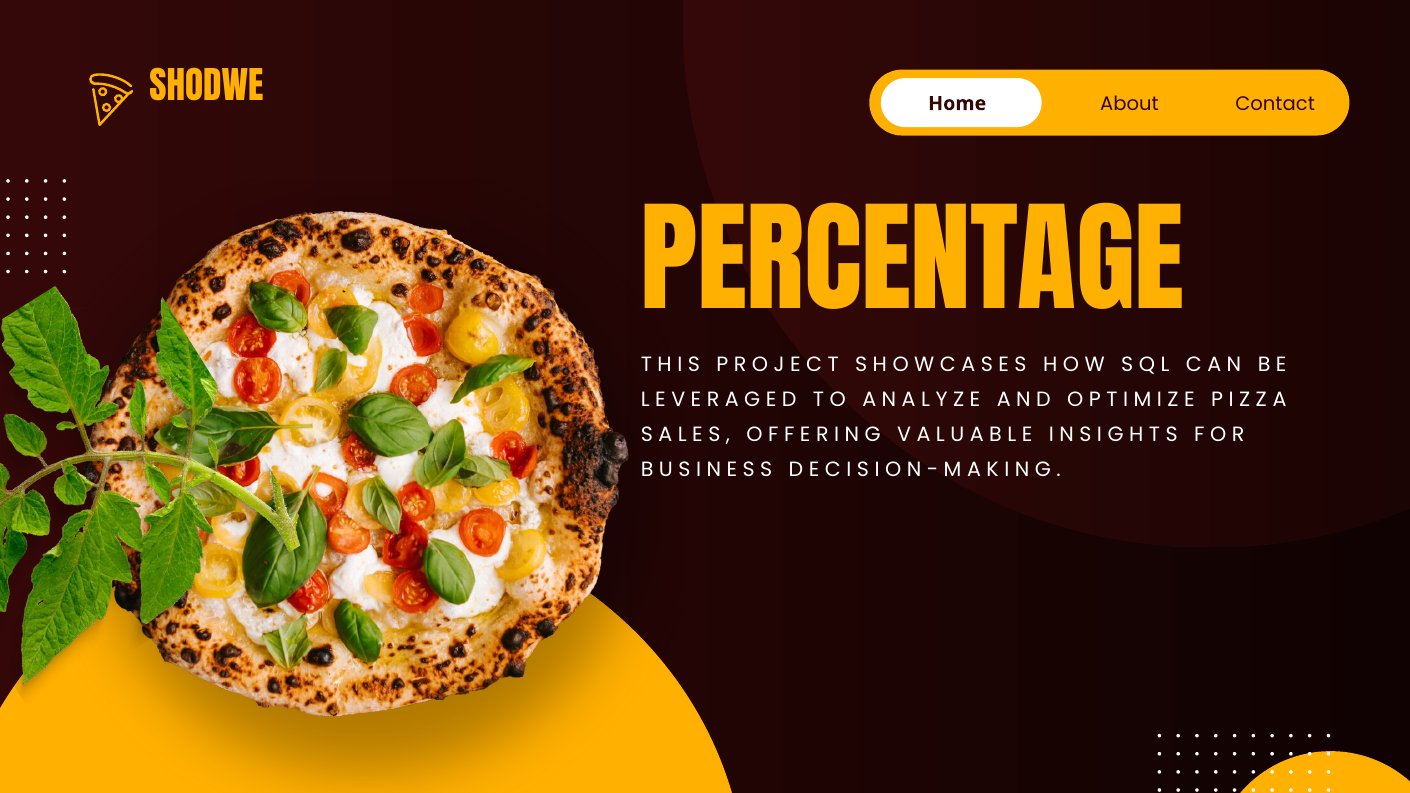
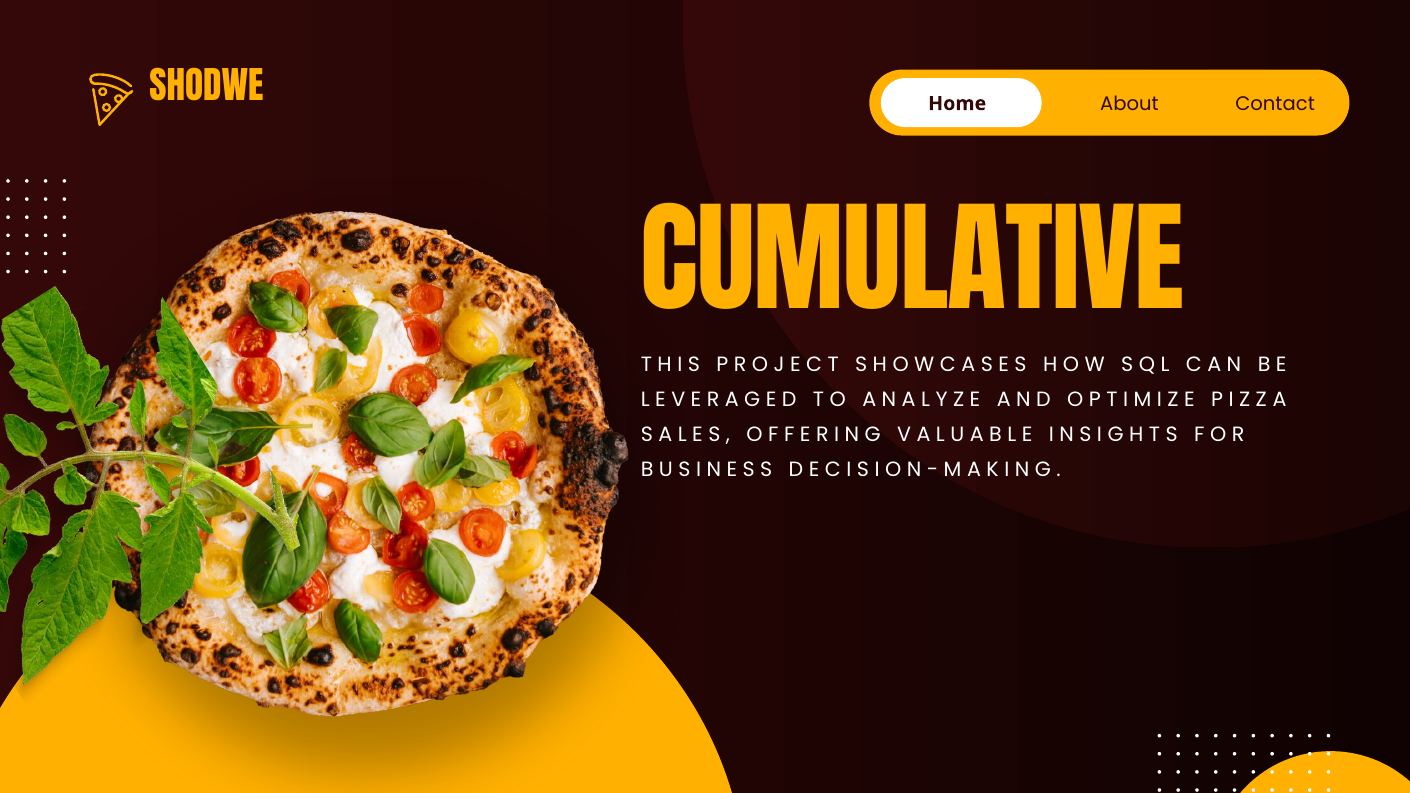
PERCENTAGE: PERCENTAGE -> CUMULATIVE
